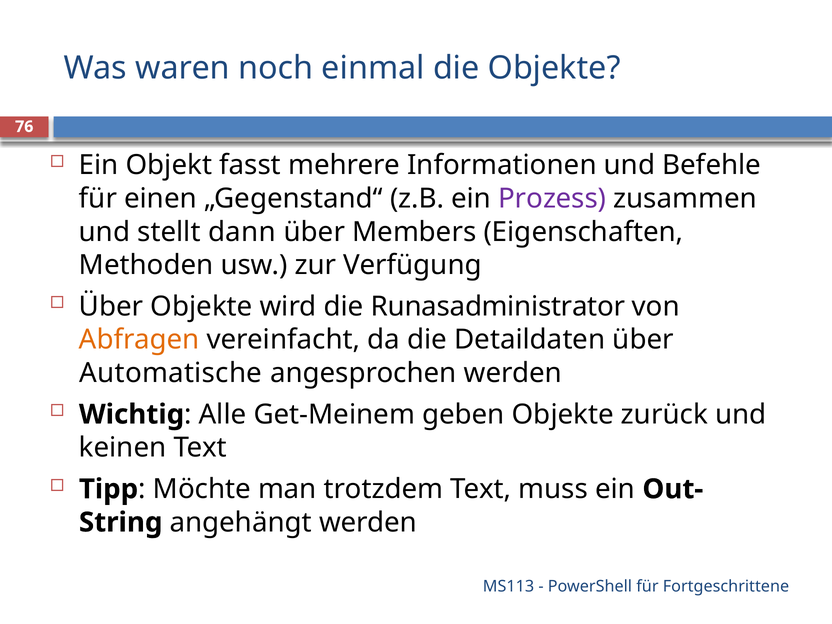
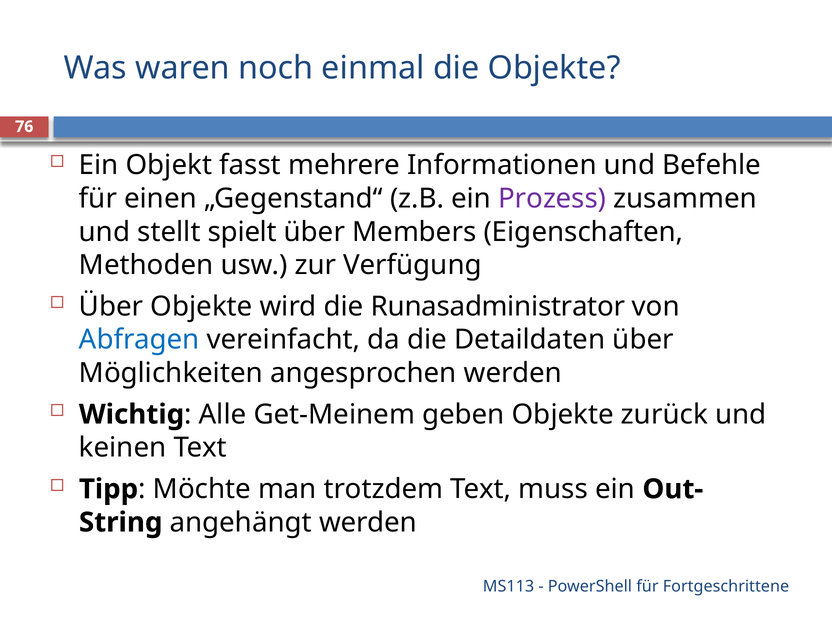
dann: dann -> spielt
Abfragen colour: orange -> blue
Automatische: Automatische -> Möglichkeiten
